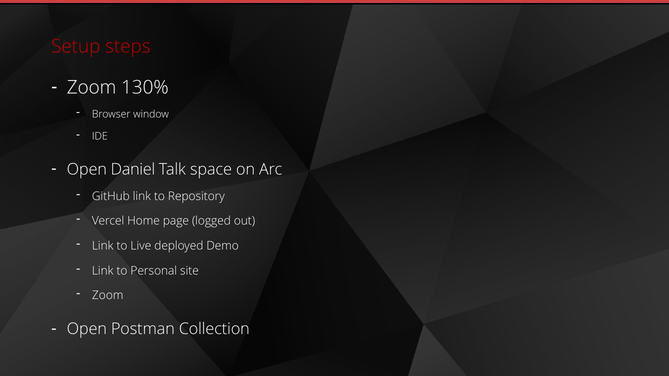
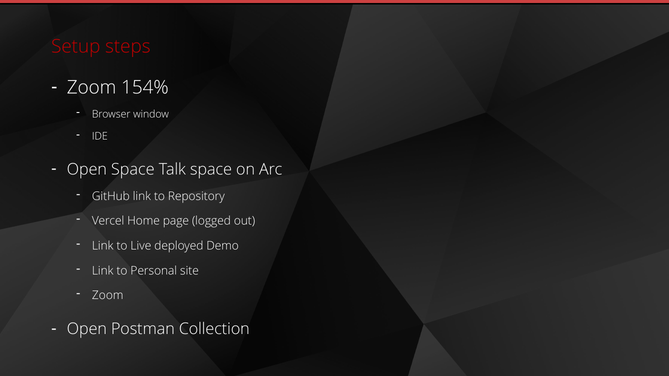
130%: 130% -> 154%
Open Daniel: Daniel -> Space
